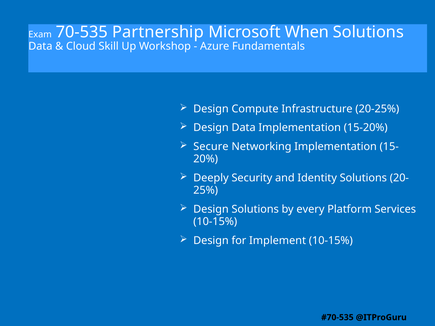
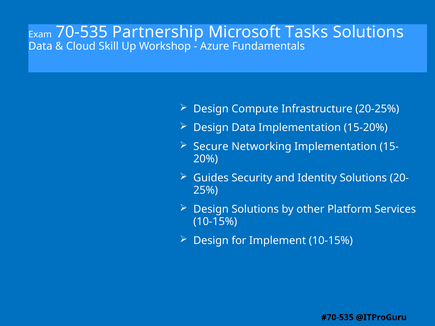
When: When -> Tasks
Deeply: Deeply -> Guides
every: every -> other
